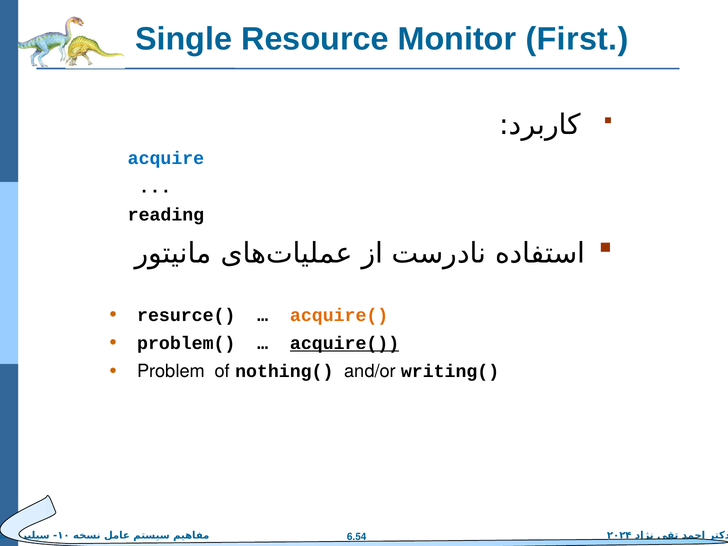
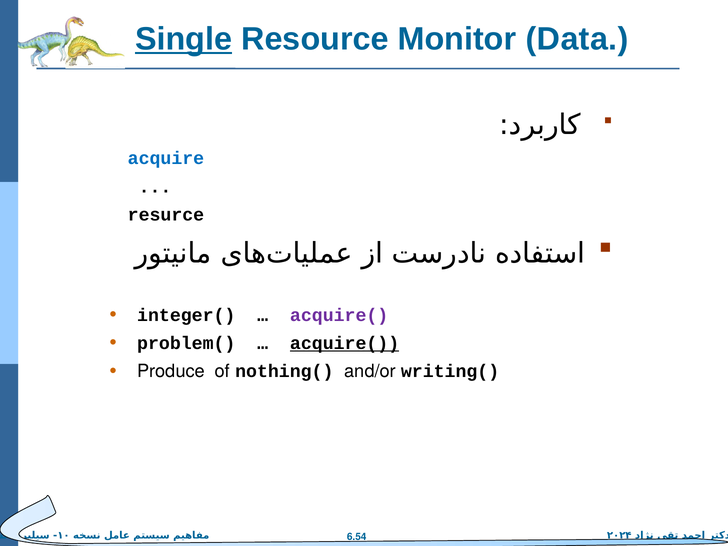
Single underline: none -> present
First: First -> Data
reading: reading -> resurce
resurce(: resurce( -> integer(
acquire( at (339, 315) colour: orange -> purple
Problem: Problem -> Produce
